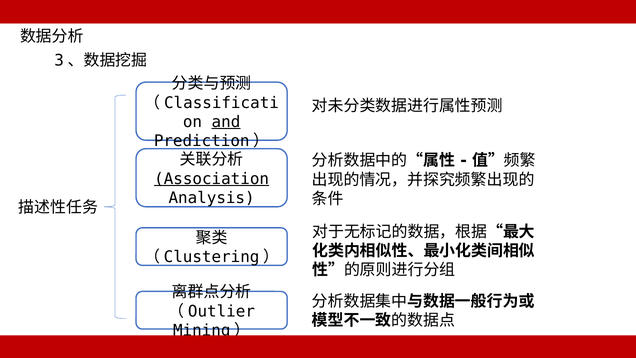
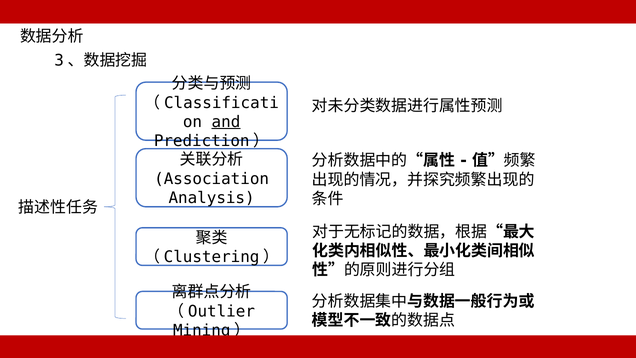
Association underline: present -> none
